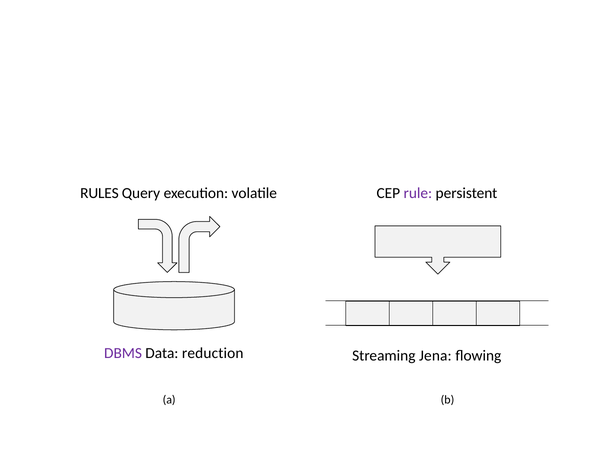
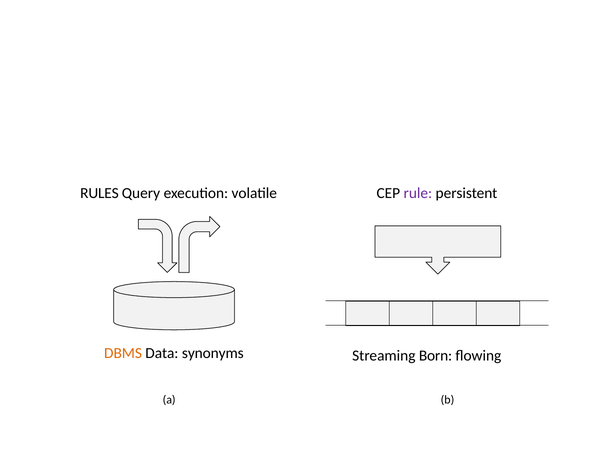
DBMS colour: purple -> orange
reduction: reduction -> synonyms
Jena: Jena -> Born
